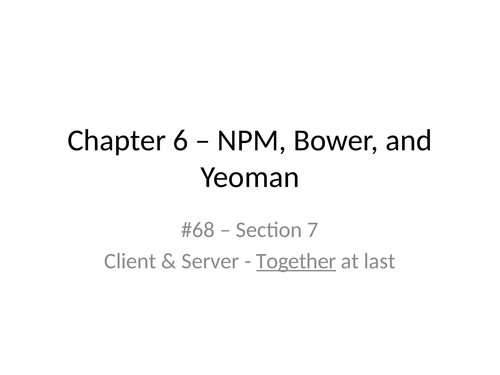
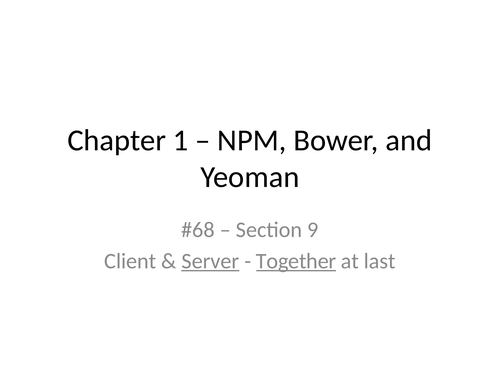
6: 6 -> 1
7: 7 -> 9
Server underline: none -> present
